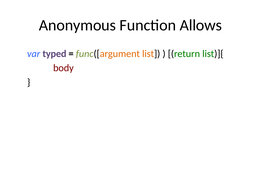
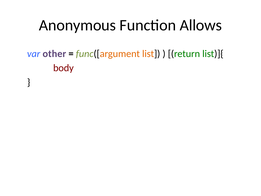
typed: typed -> other
